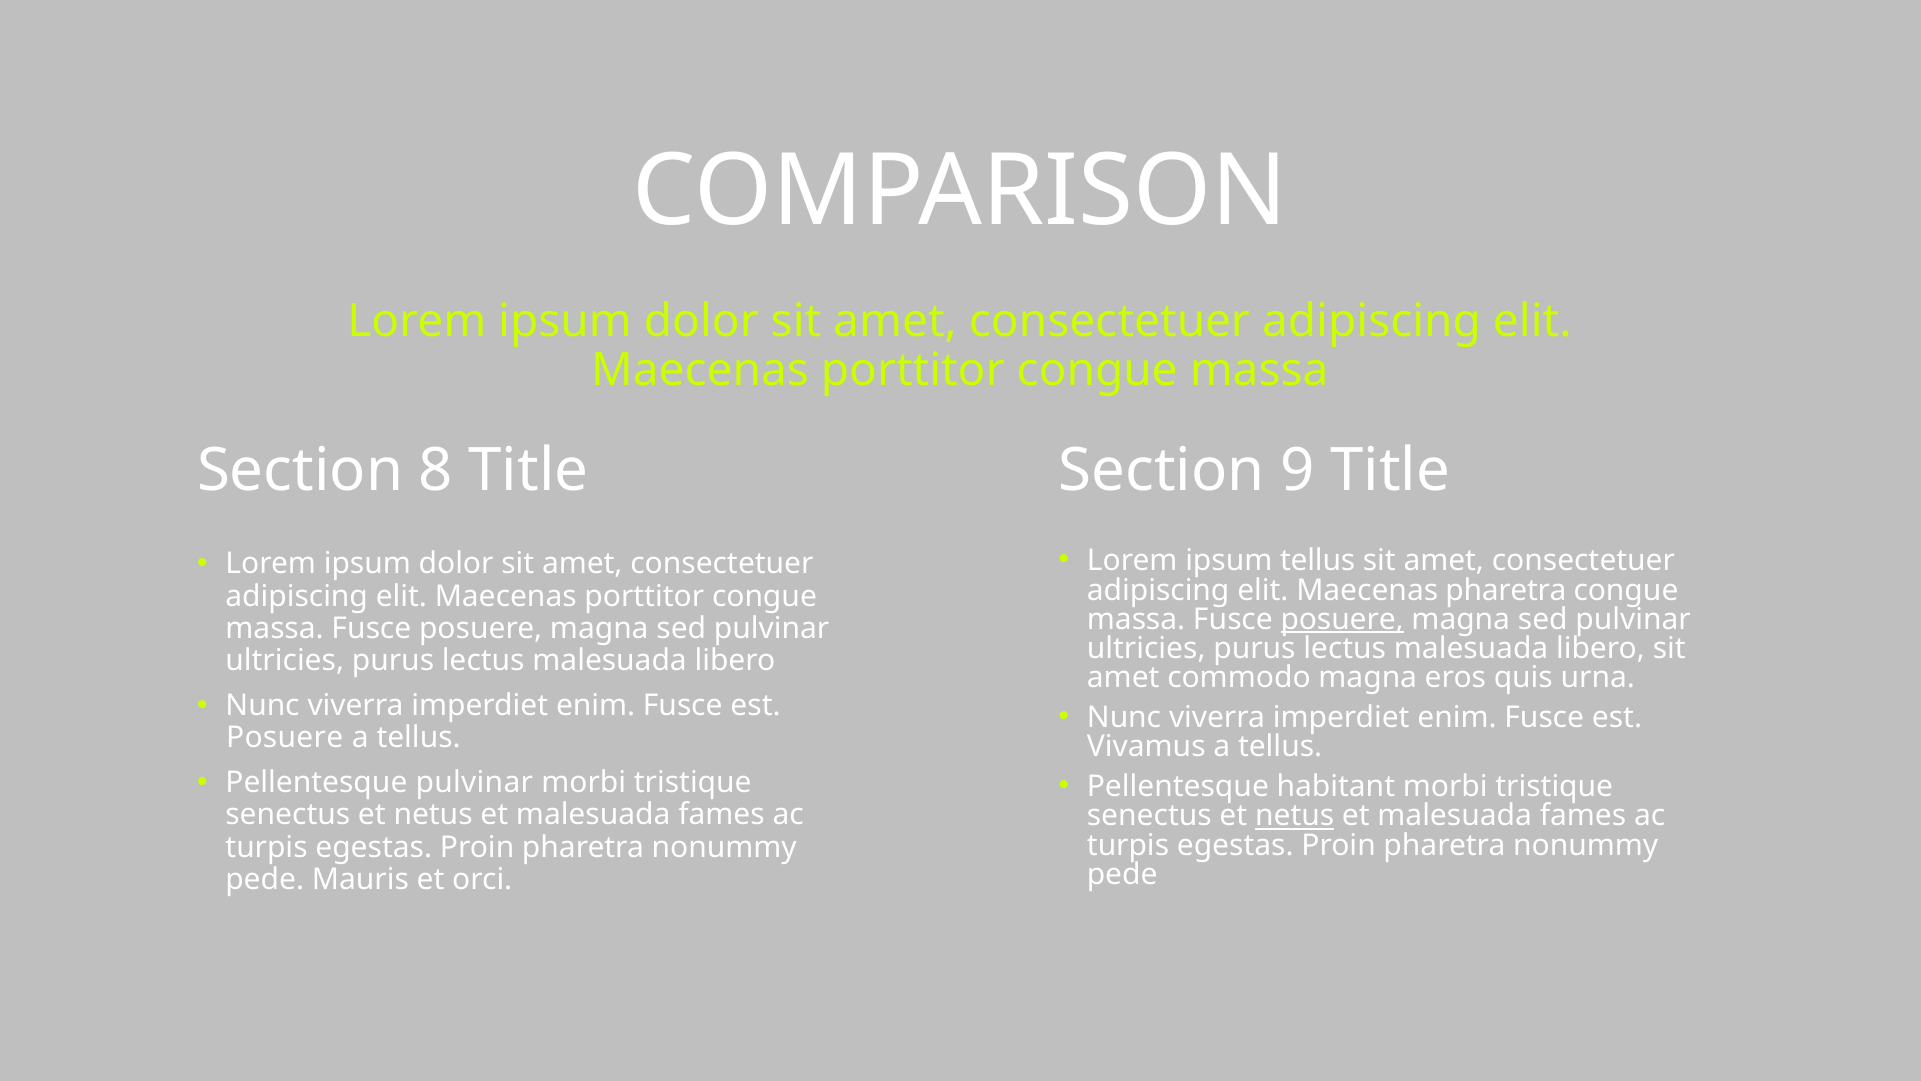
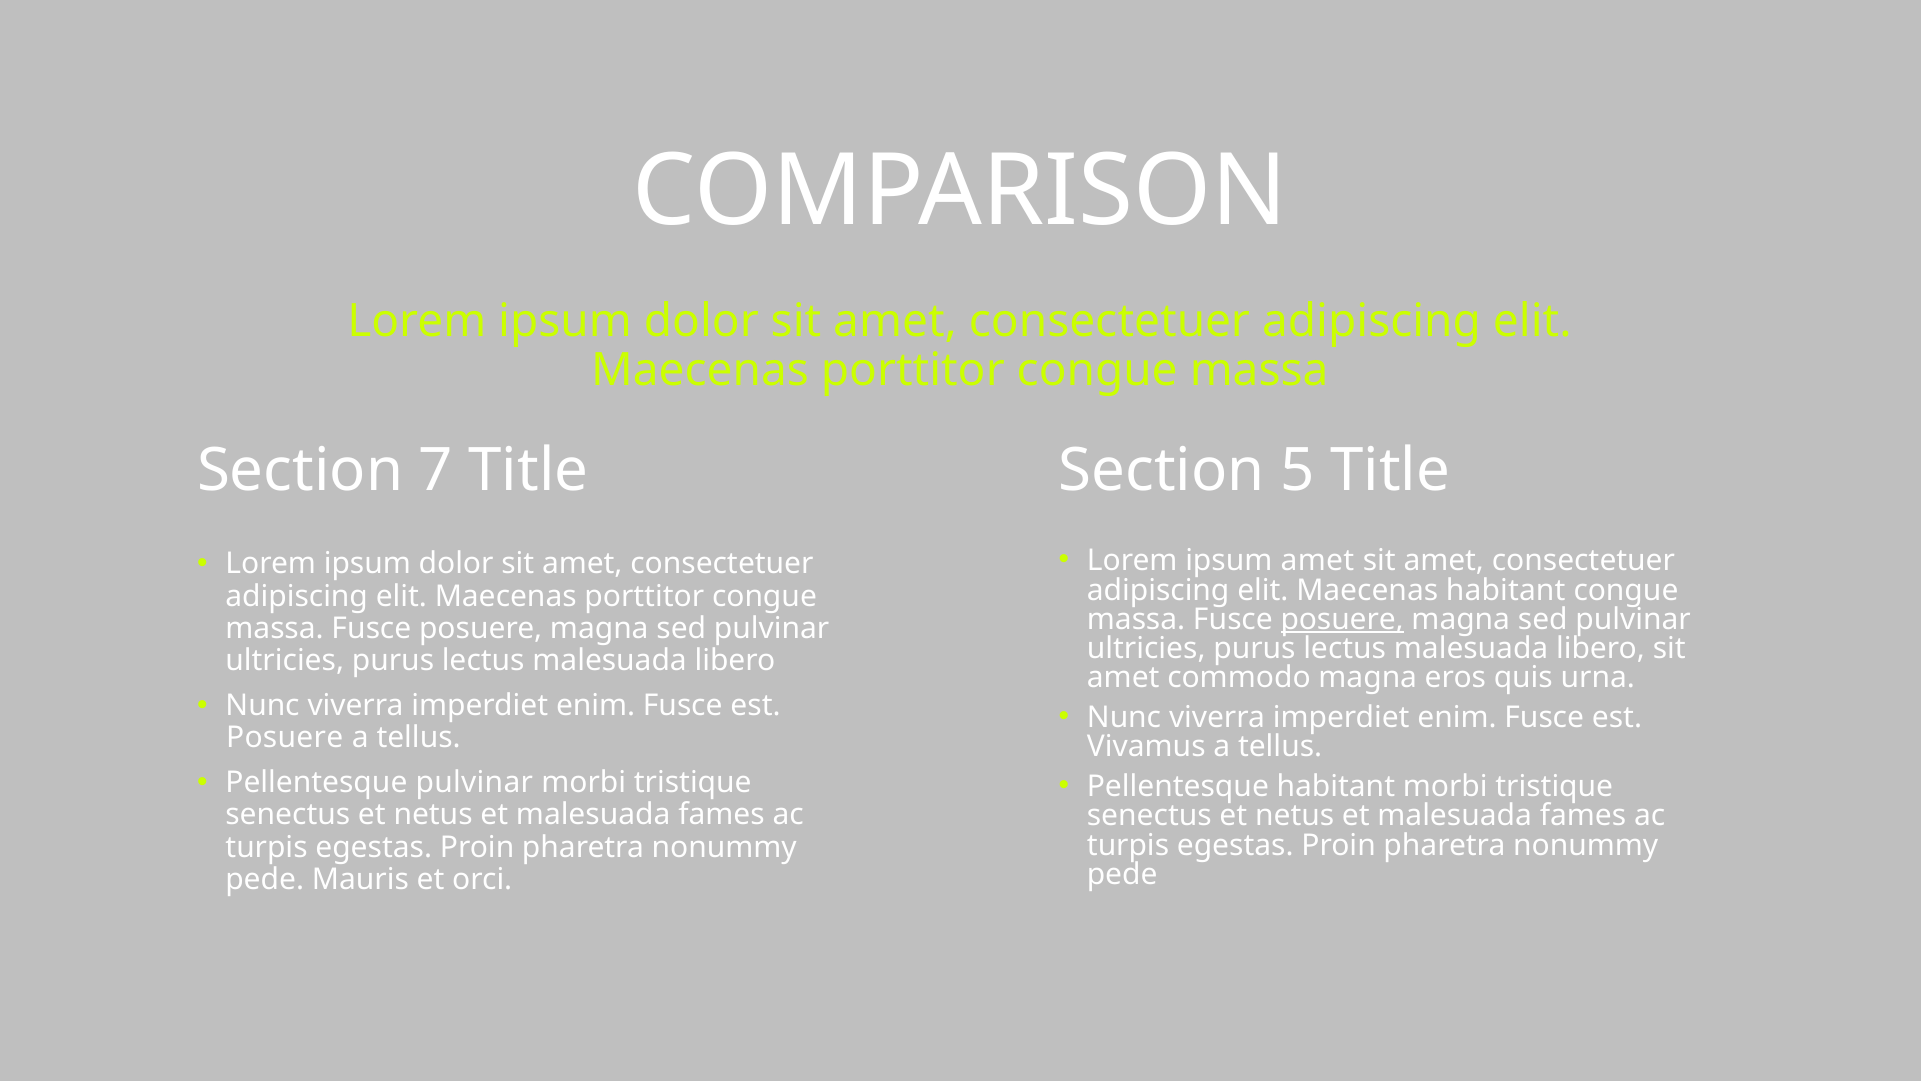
8: 8 -> 7
9: 9 -> 5
ipsum tellus: tellus -> amet
Maecenas pharetra: pharetra -> habitant
netus at (1295, 816) underline: present -> none
